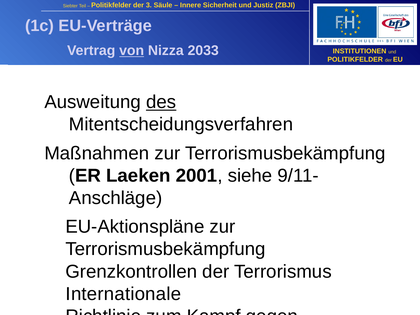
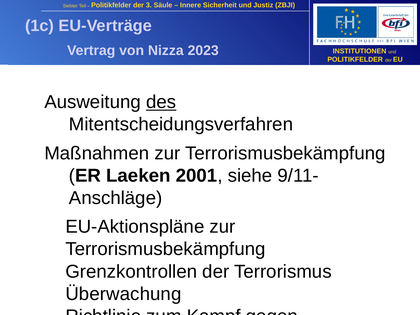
von underline: present -> none
2033: 2033 -> 2023
Internationale: Internationale -> Überwachung
